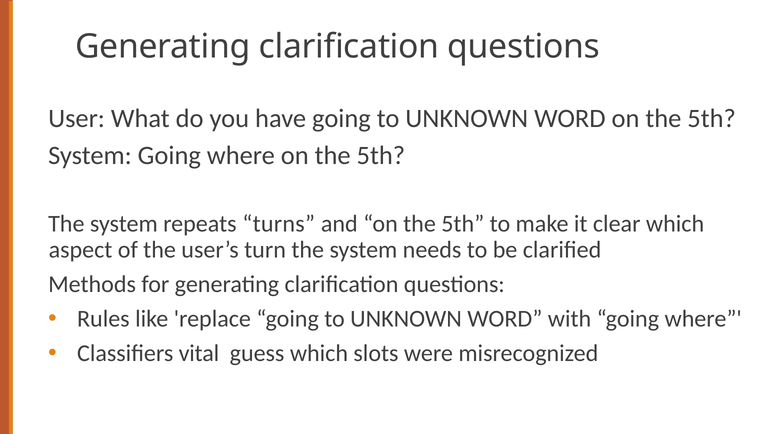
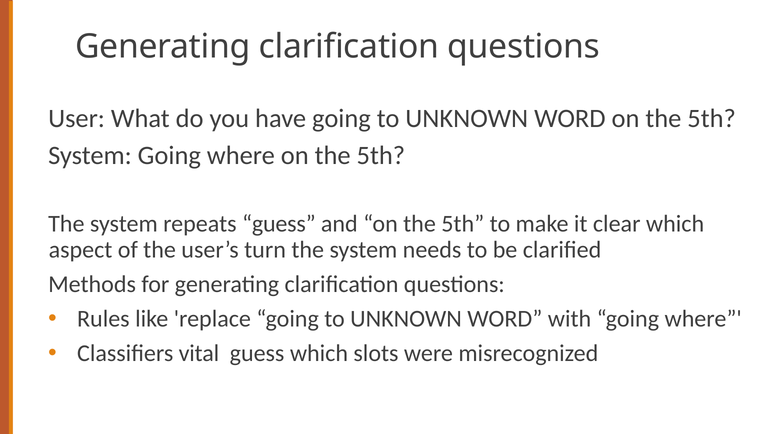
repeats turns: turns -> guess
